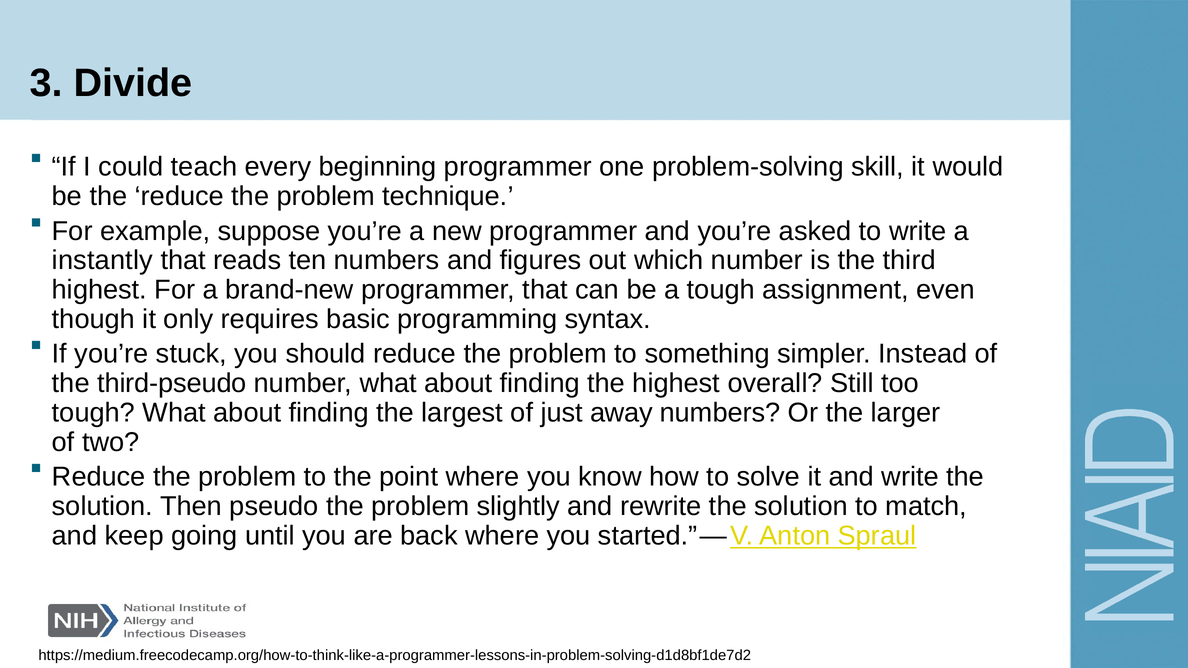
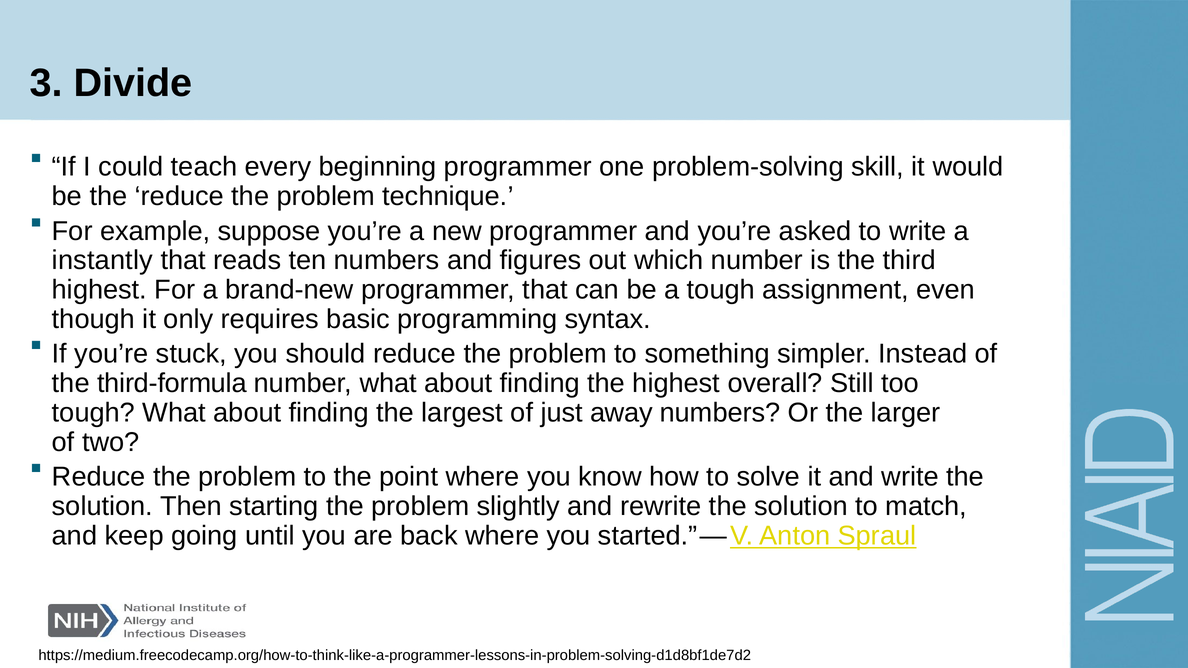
third-pseudo: third-pseudo -> third-formula
pseudo: pseudo -> starting
